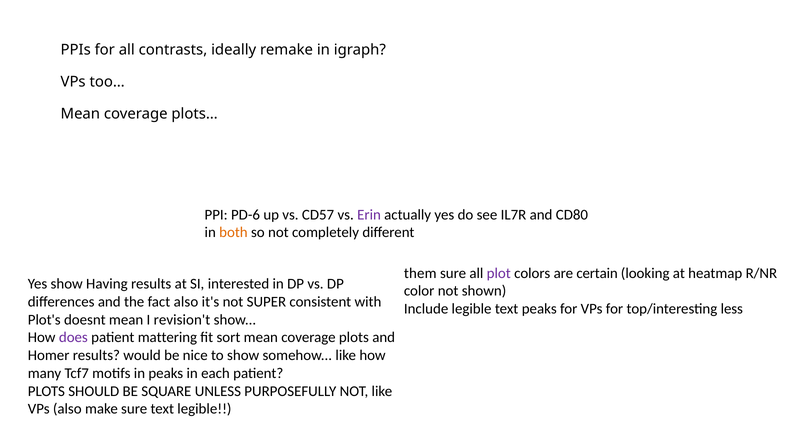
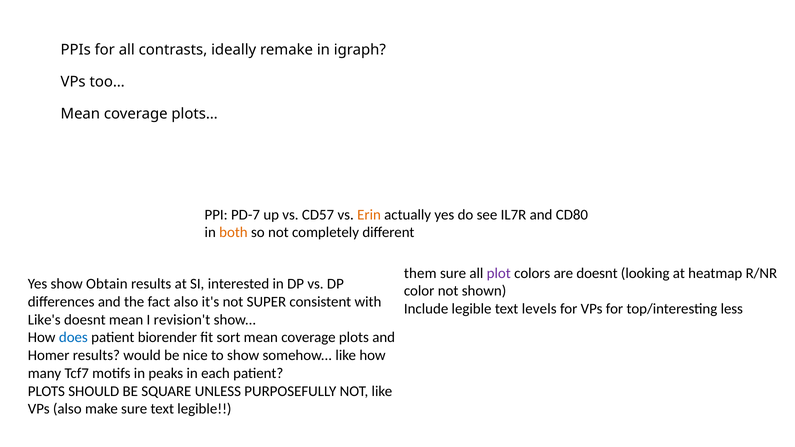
PD-6: PD-6 -> PD-7
Erin colour: purple -> orange
are certain: certain -> doesnt
Having: Having -> Obtain
text peaks: peaks -> levels
Plot's: Plot's -> Like's
does colour: purple -> blue
mattering: mattering -> biorender
